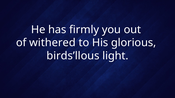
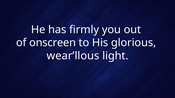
withered: withered -> onscreen
birds’llous: birds’llous -> wear’llous
